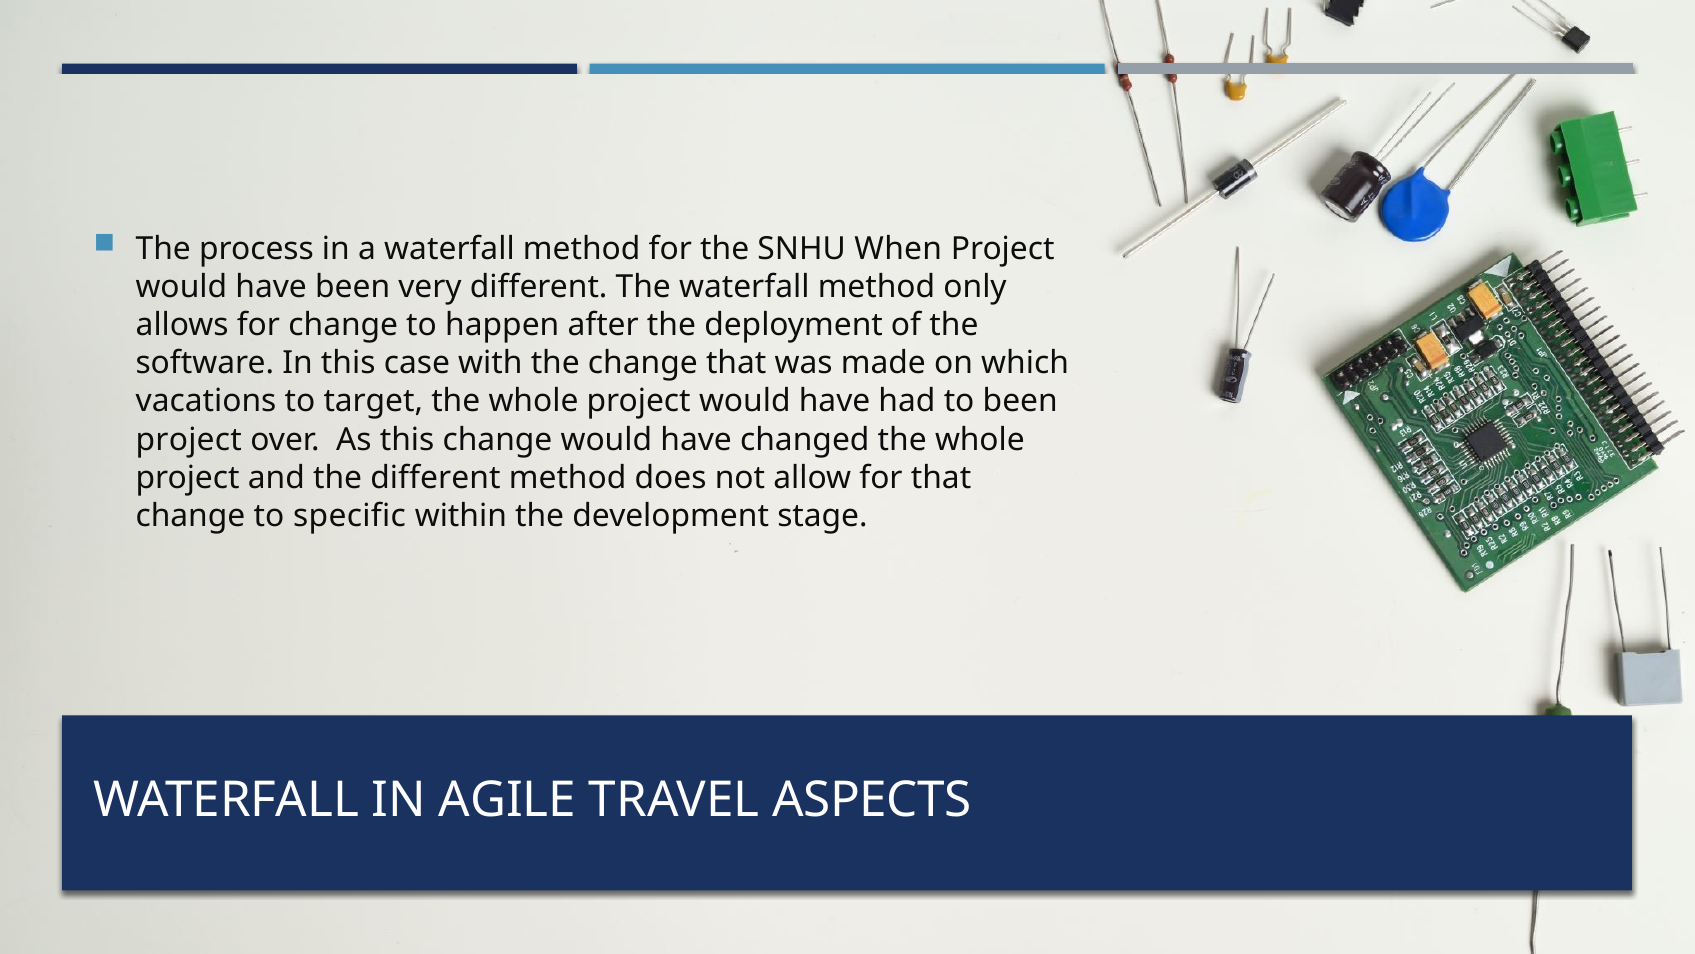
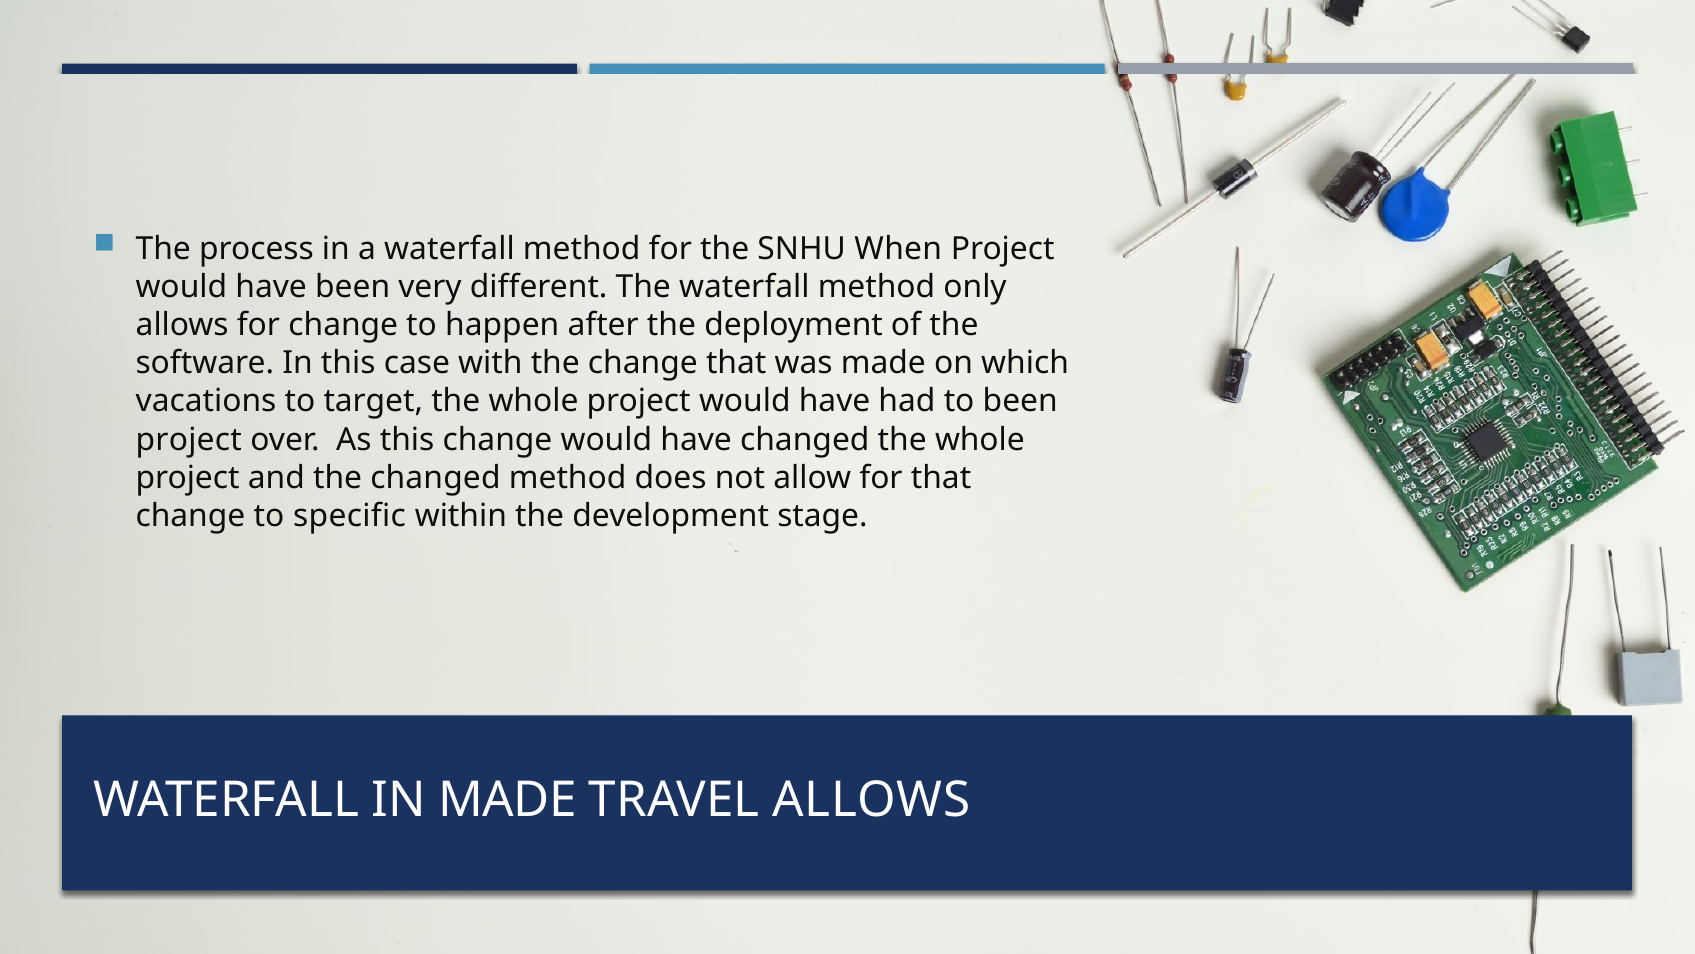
the different: different -> changed
IN AGILE: AGILE -> MADE
TRAVEL ASPECTS: ASPECTS -> ALLOWS
